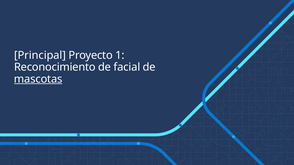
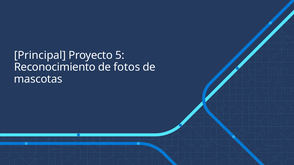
1: 1 -> 5
facial: facial -> fotos
mascotas underline: present -> none
